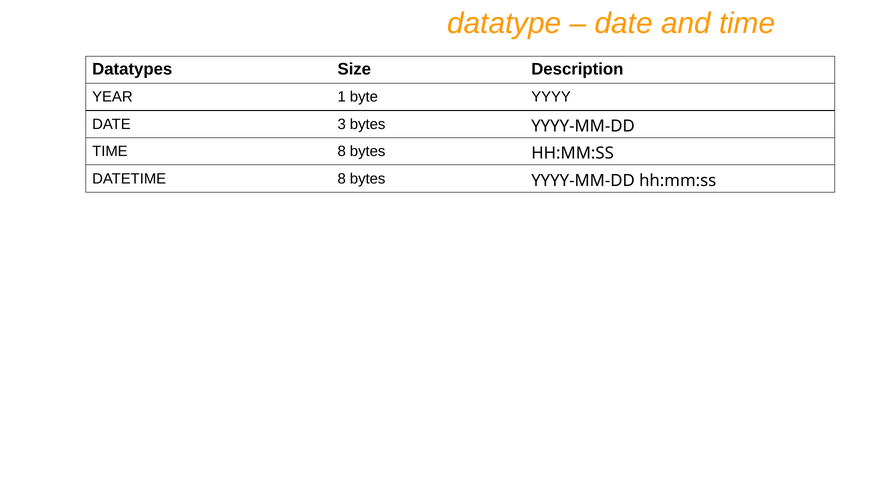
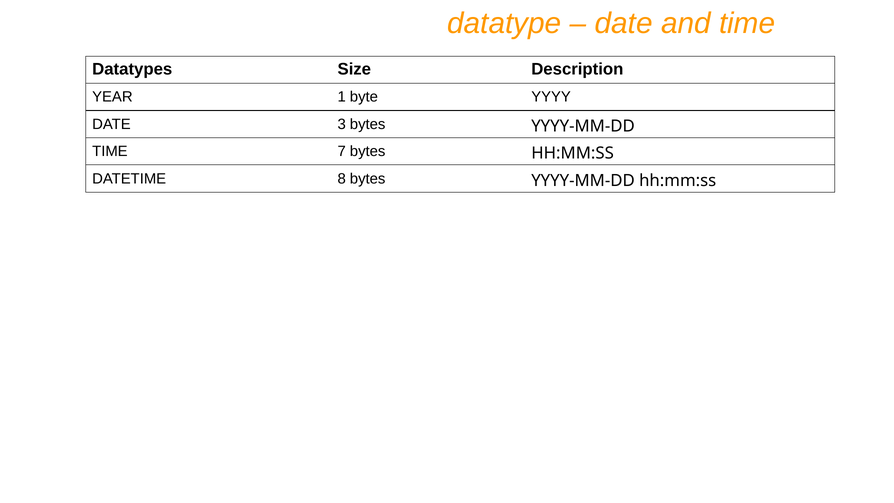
TIME 8: 8 -> 7
